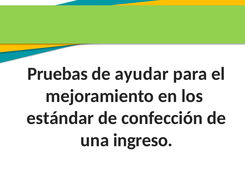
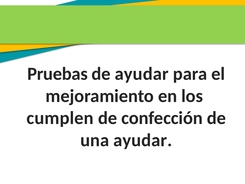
estándar: estándar -> cumplen
una ingreso: ingreso -> ayudar
